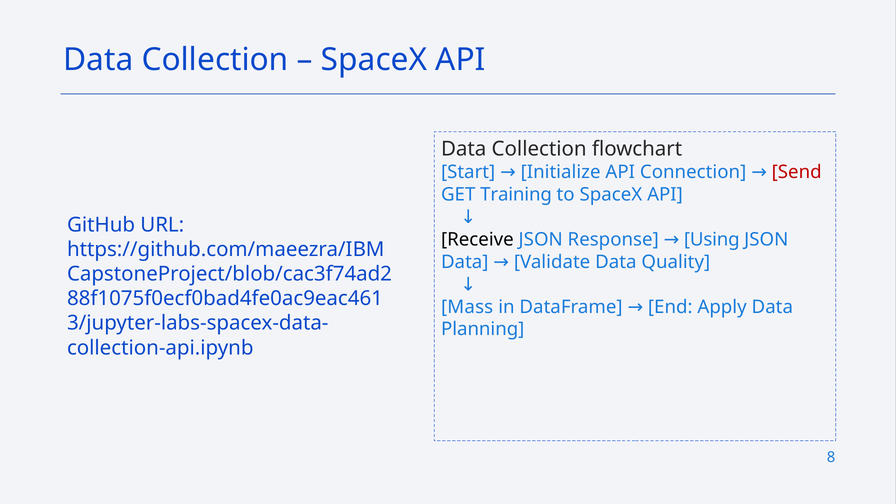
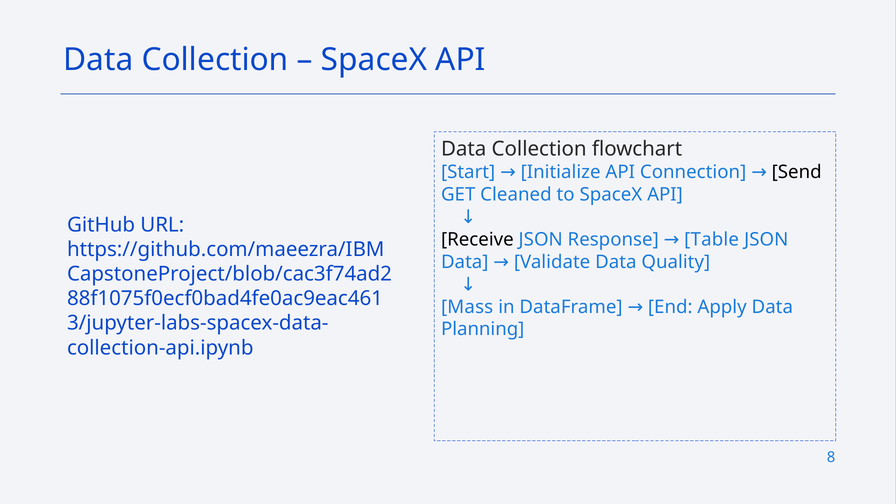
Send colour: red -> black
Training: Training -> Cleaned
Using: Using -> Table
